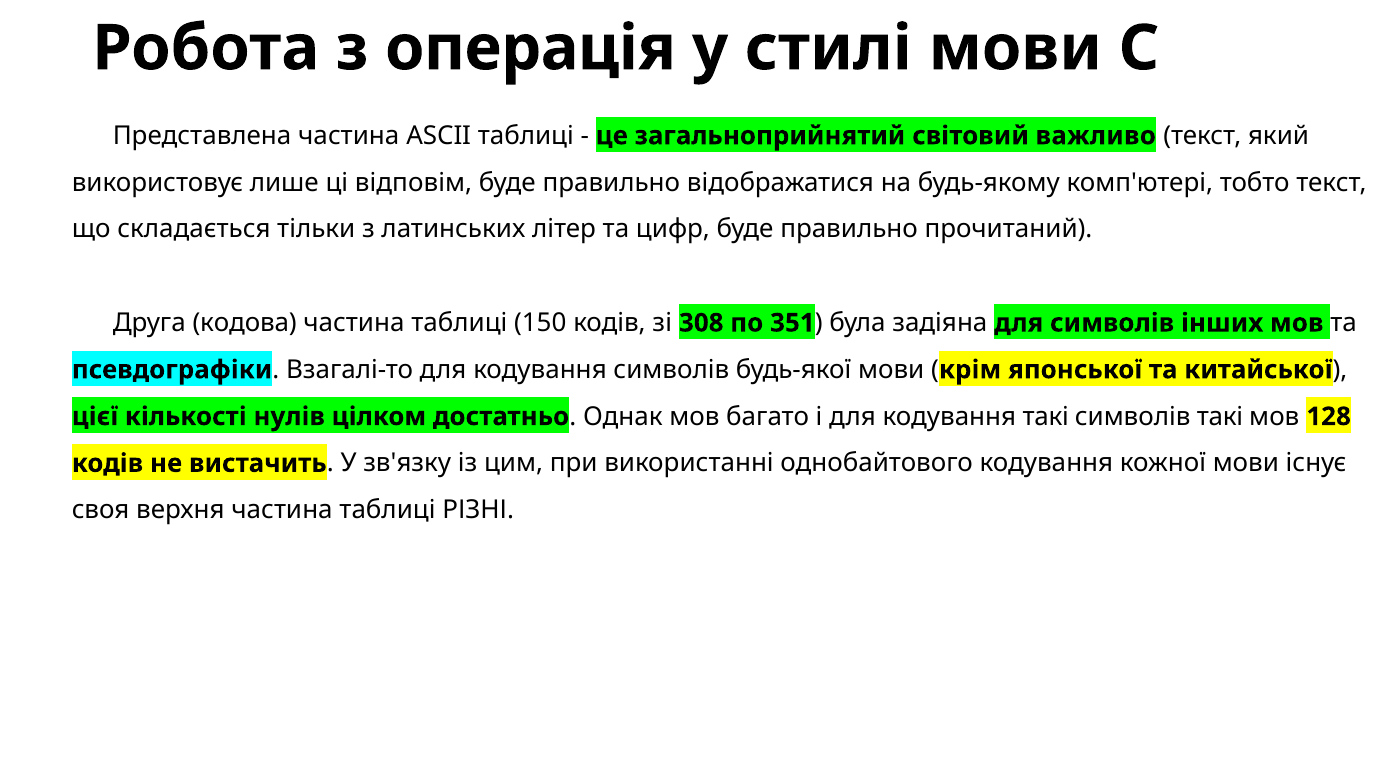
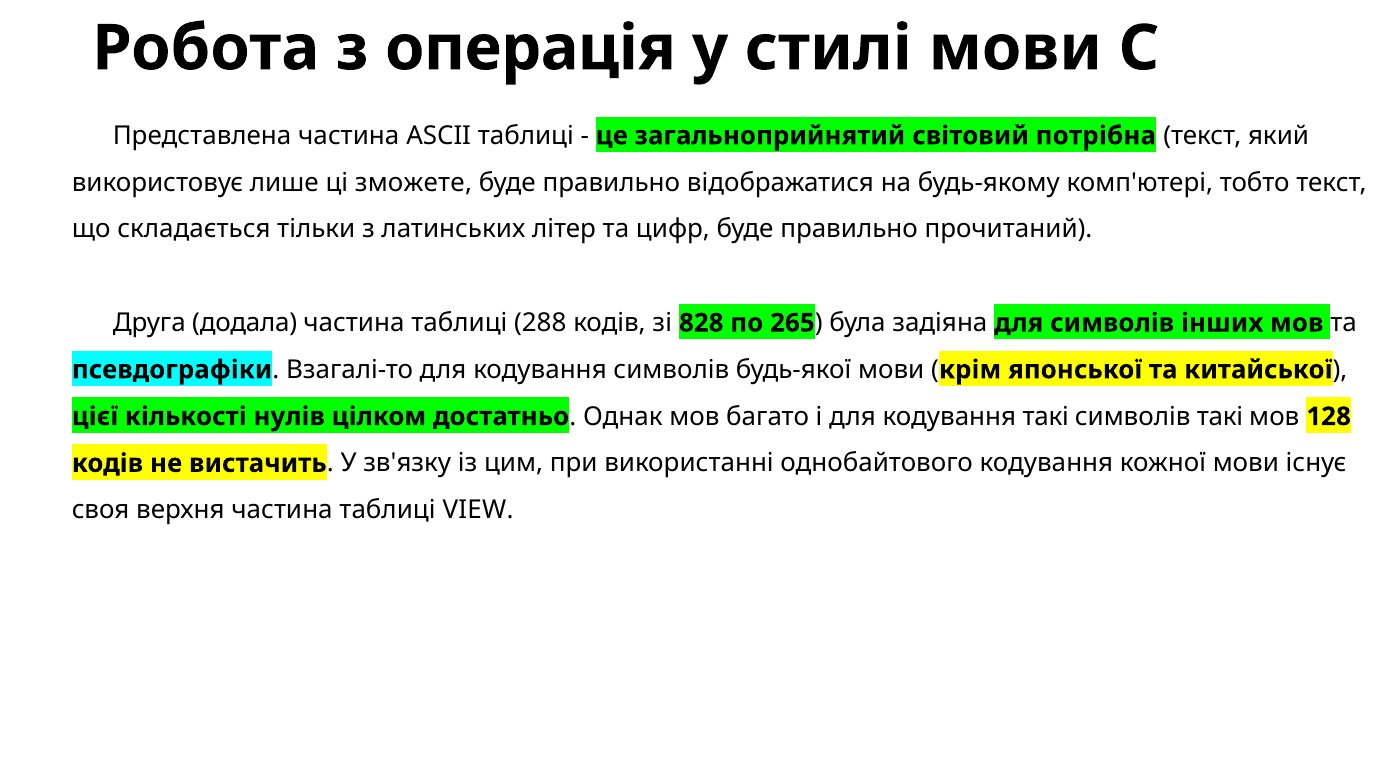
важливо: важливо -> потрібна
відповім: відповім -> зможете
кодова: кодова -> додала
150: 150 -> 288
308: 308 -> 828
351: 351 -> 265
РІЗНІ: РІЗНІ -> VIEW
